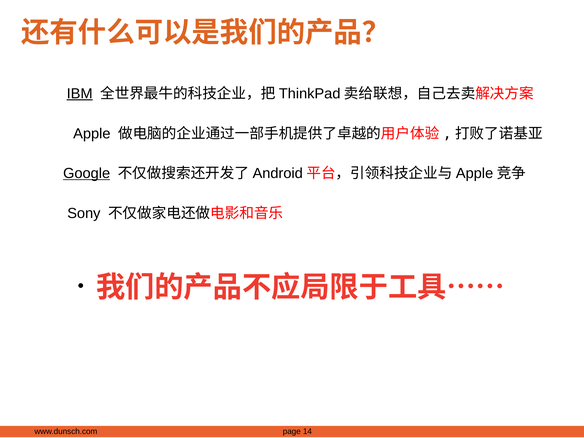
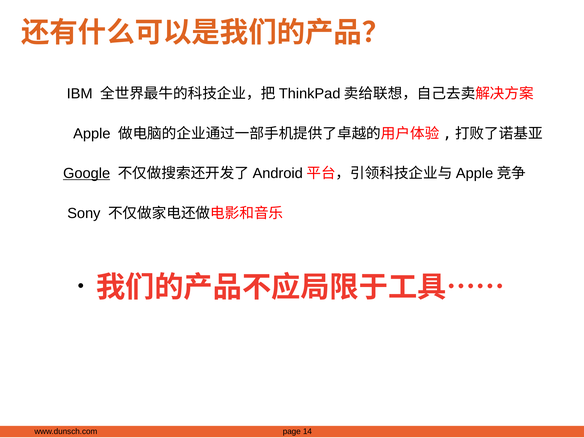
IBM underline: present -> none
